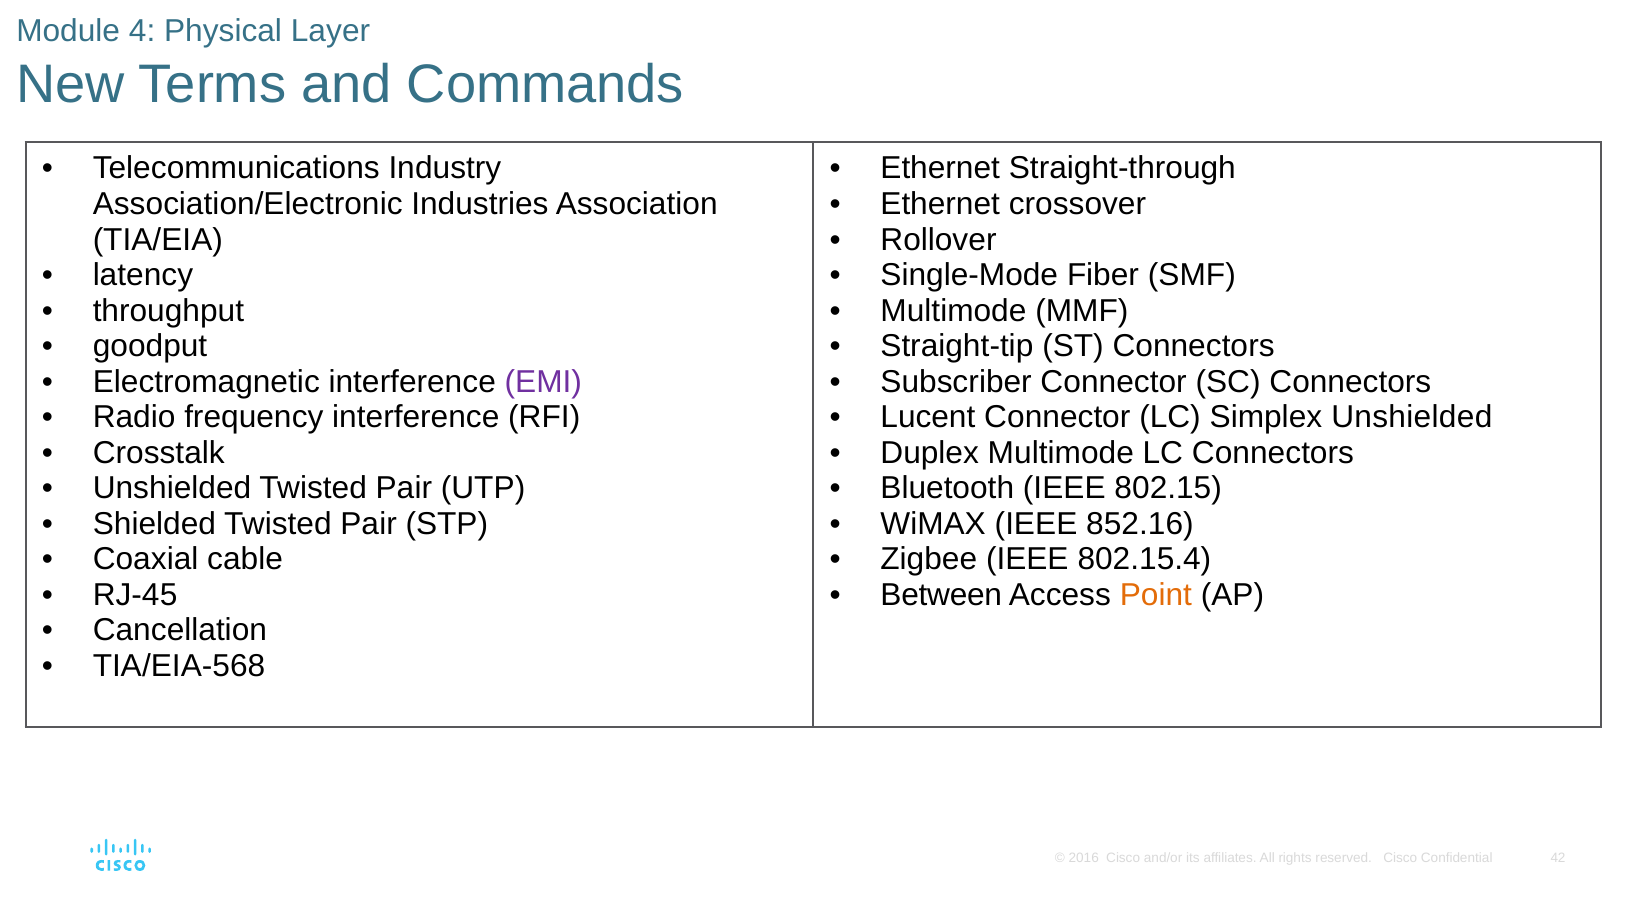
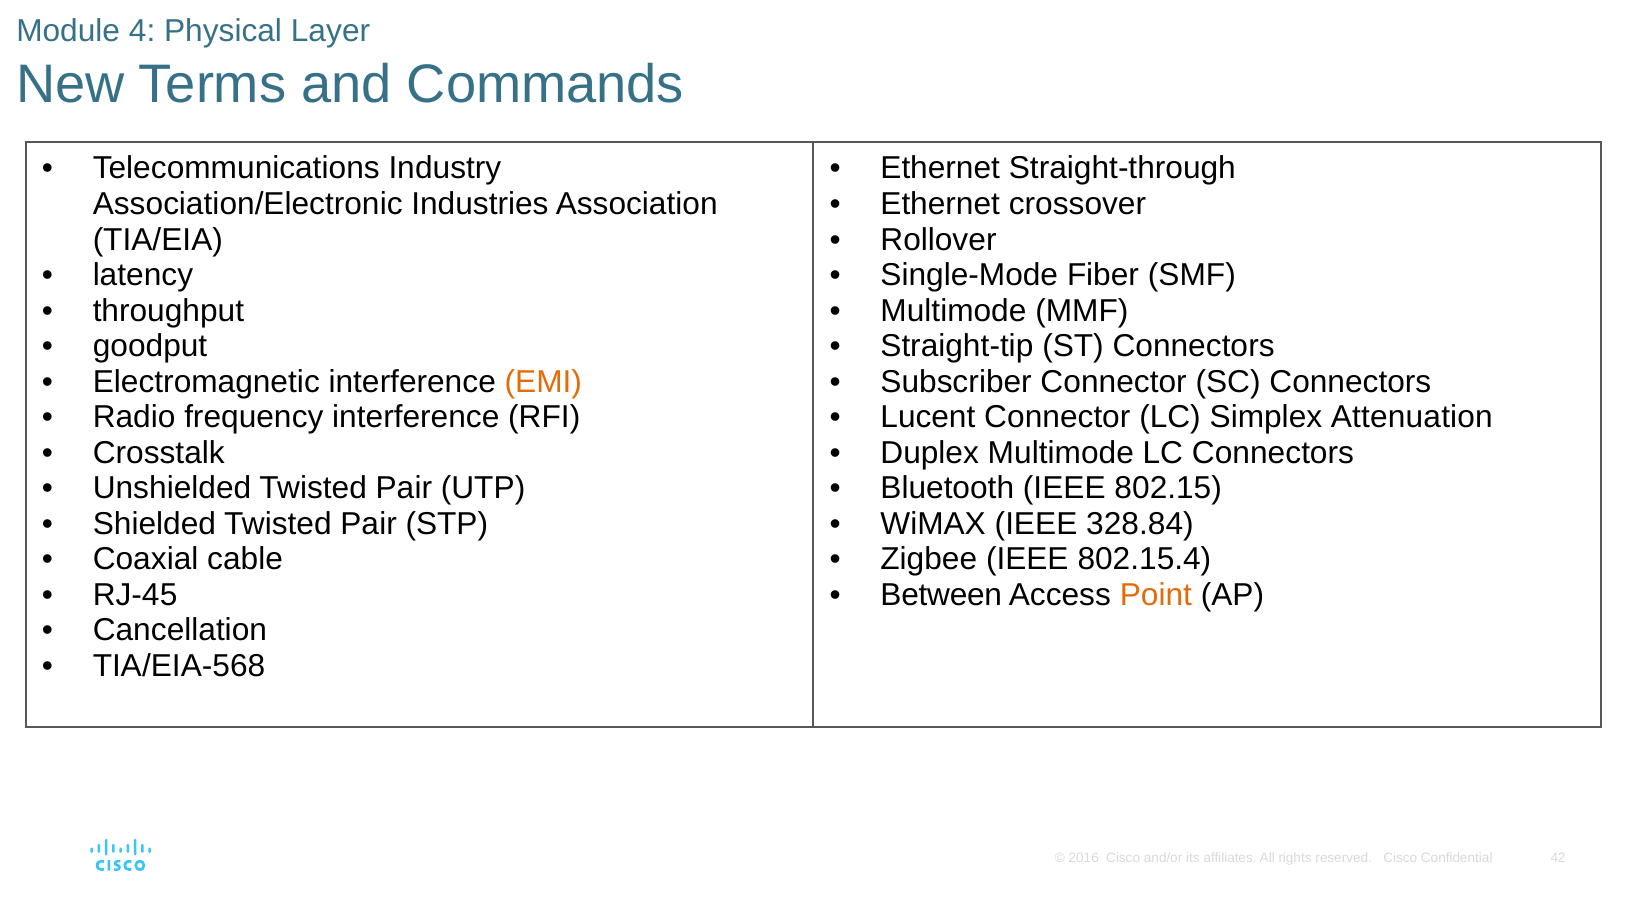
EMI colour: purple -> orange
Simplex Unshielded: Unshielded -> Attenuation
852.16: 852.16 -> 328.84
